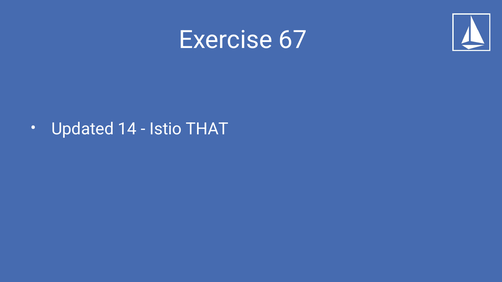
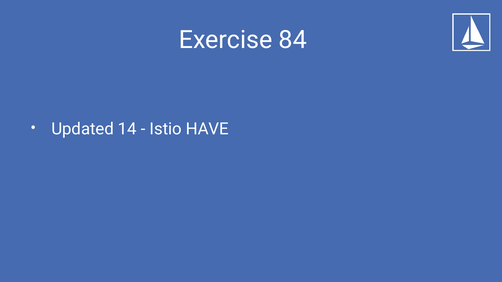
67: 67 -> 84
THAT: THAT -> HAVE
